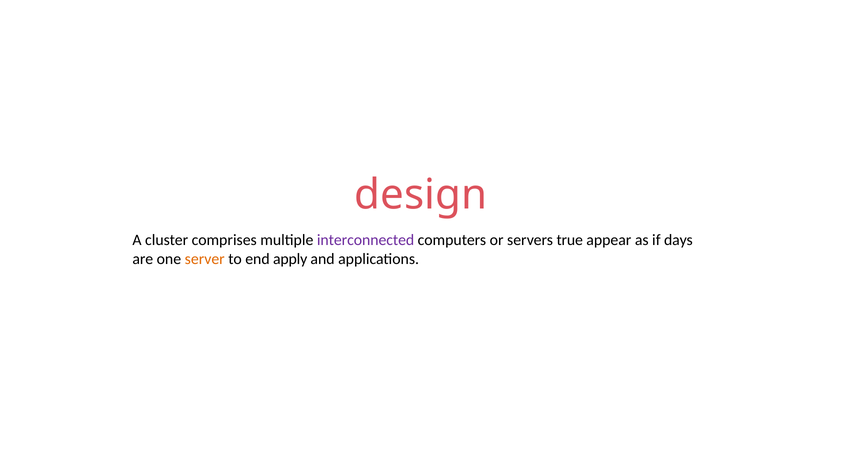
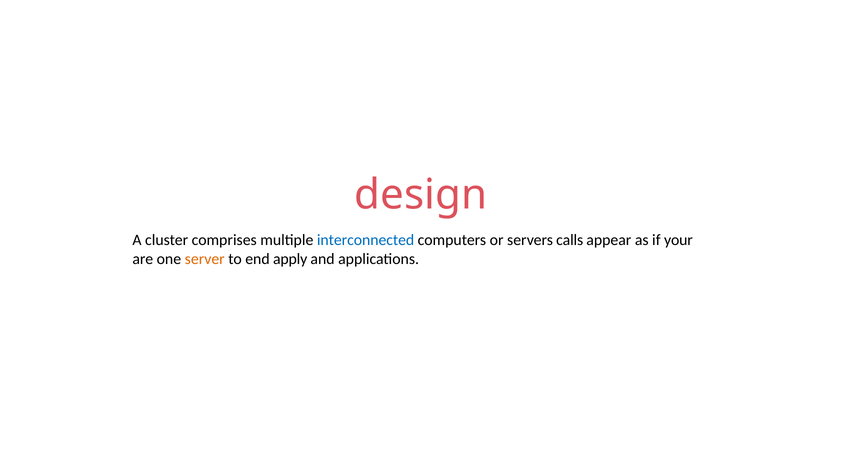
interconnected colour: purple -> blue
true: true -> calls
days: days -> your
